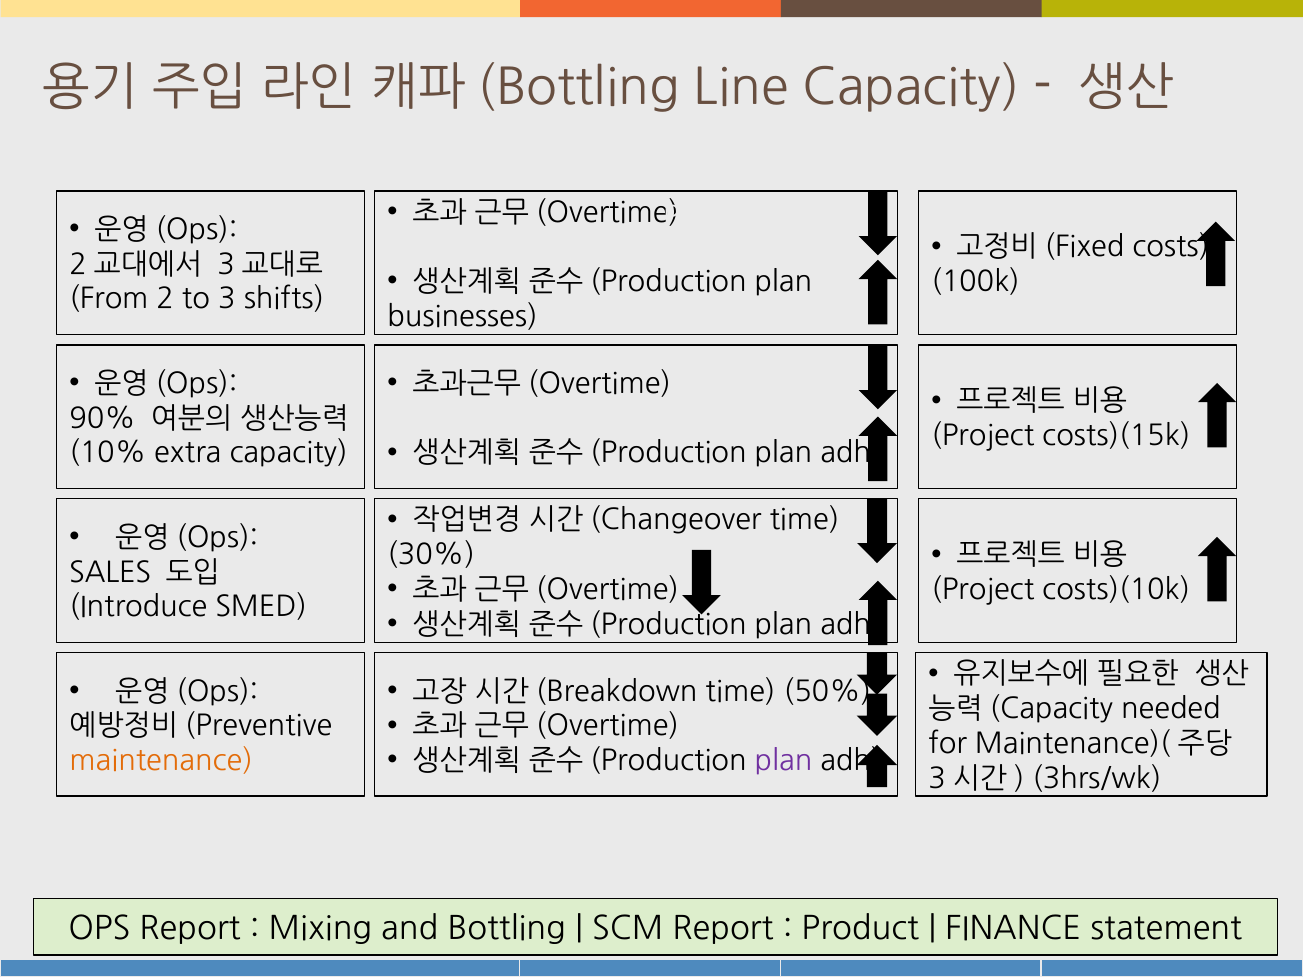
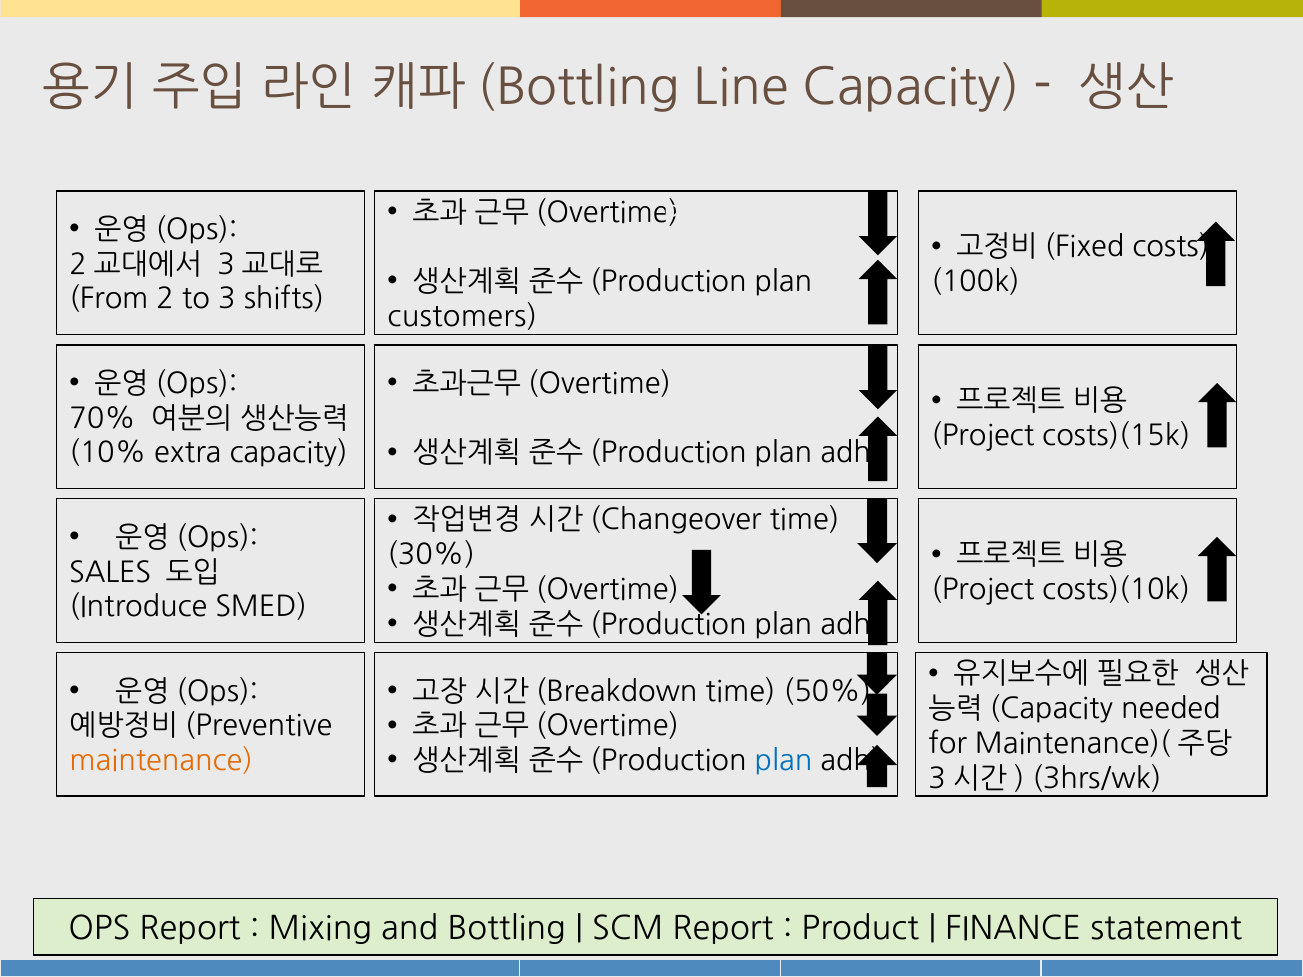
businesses: businesses -> customers
90%: 90% -> 70%
plan at (783, 761) colour: purple -> blue
